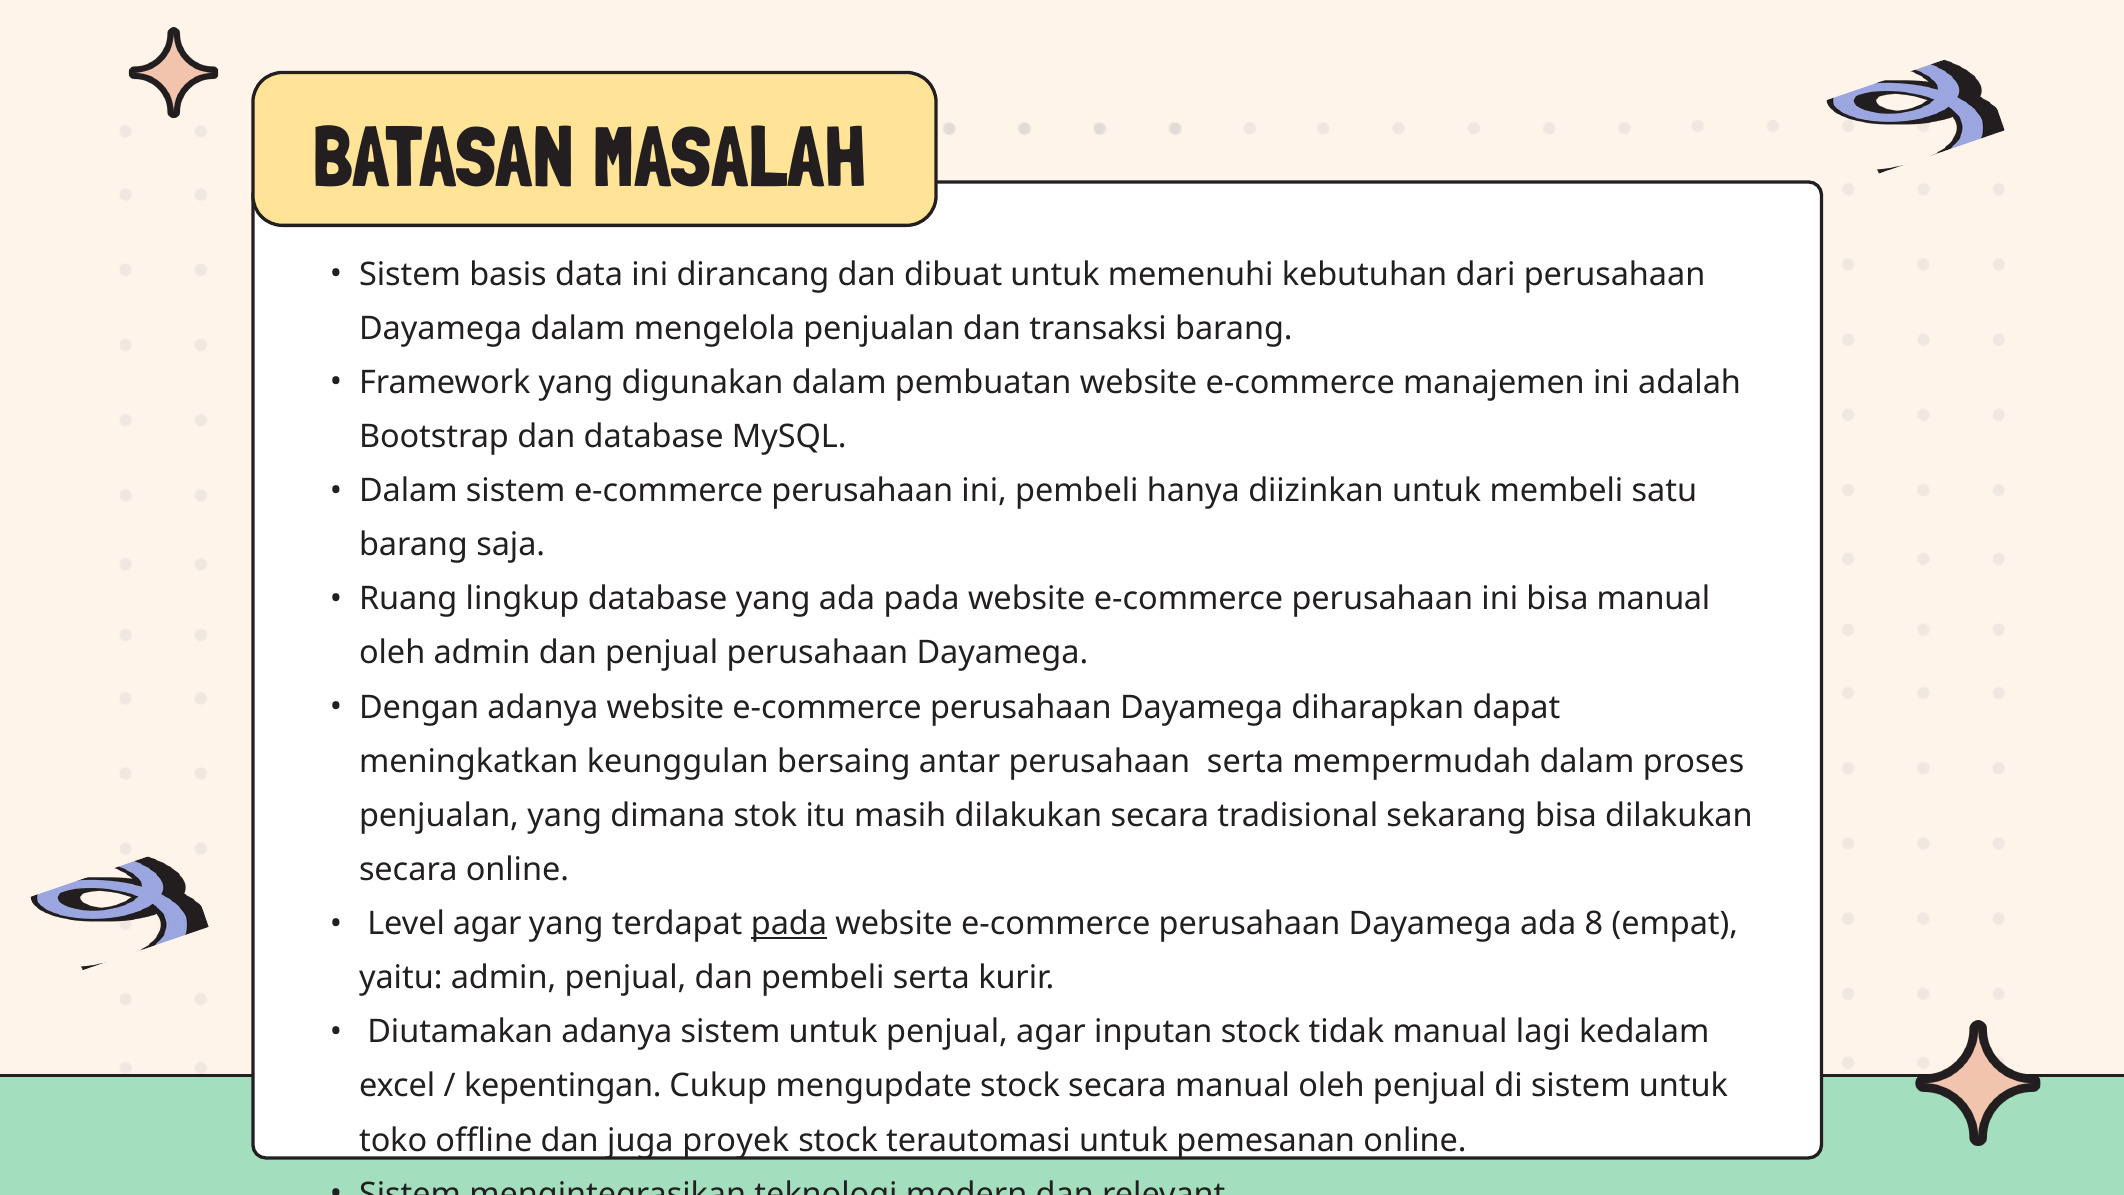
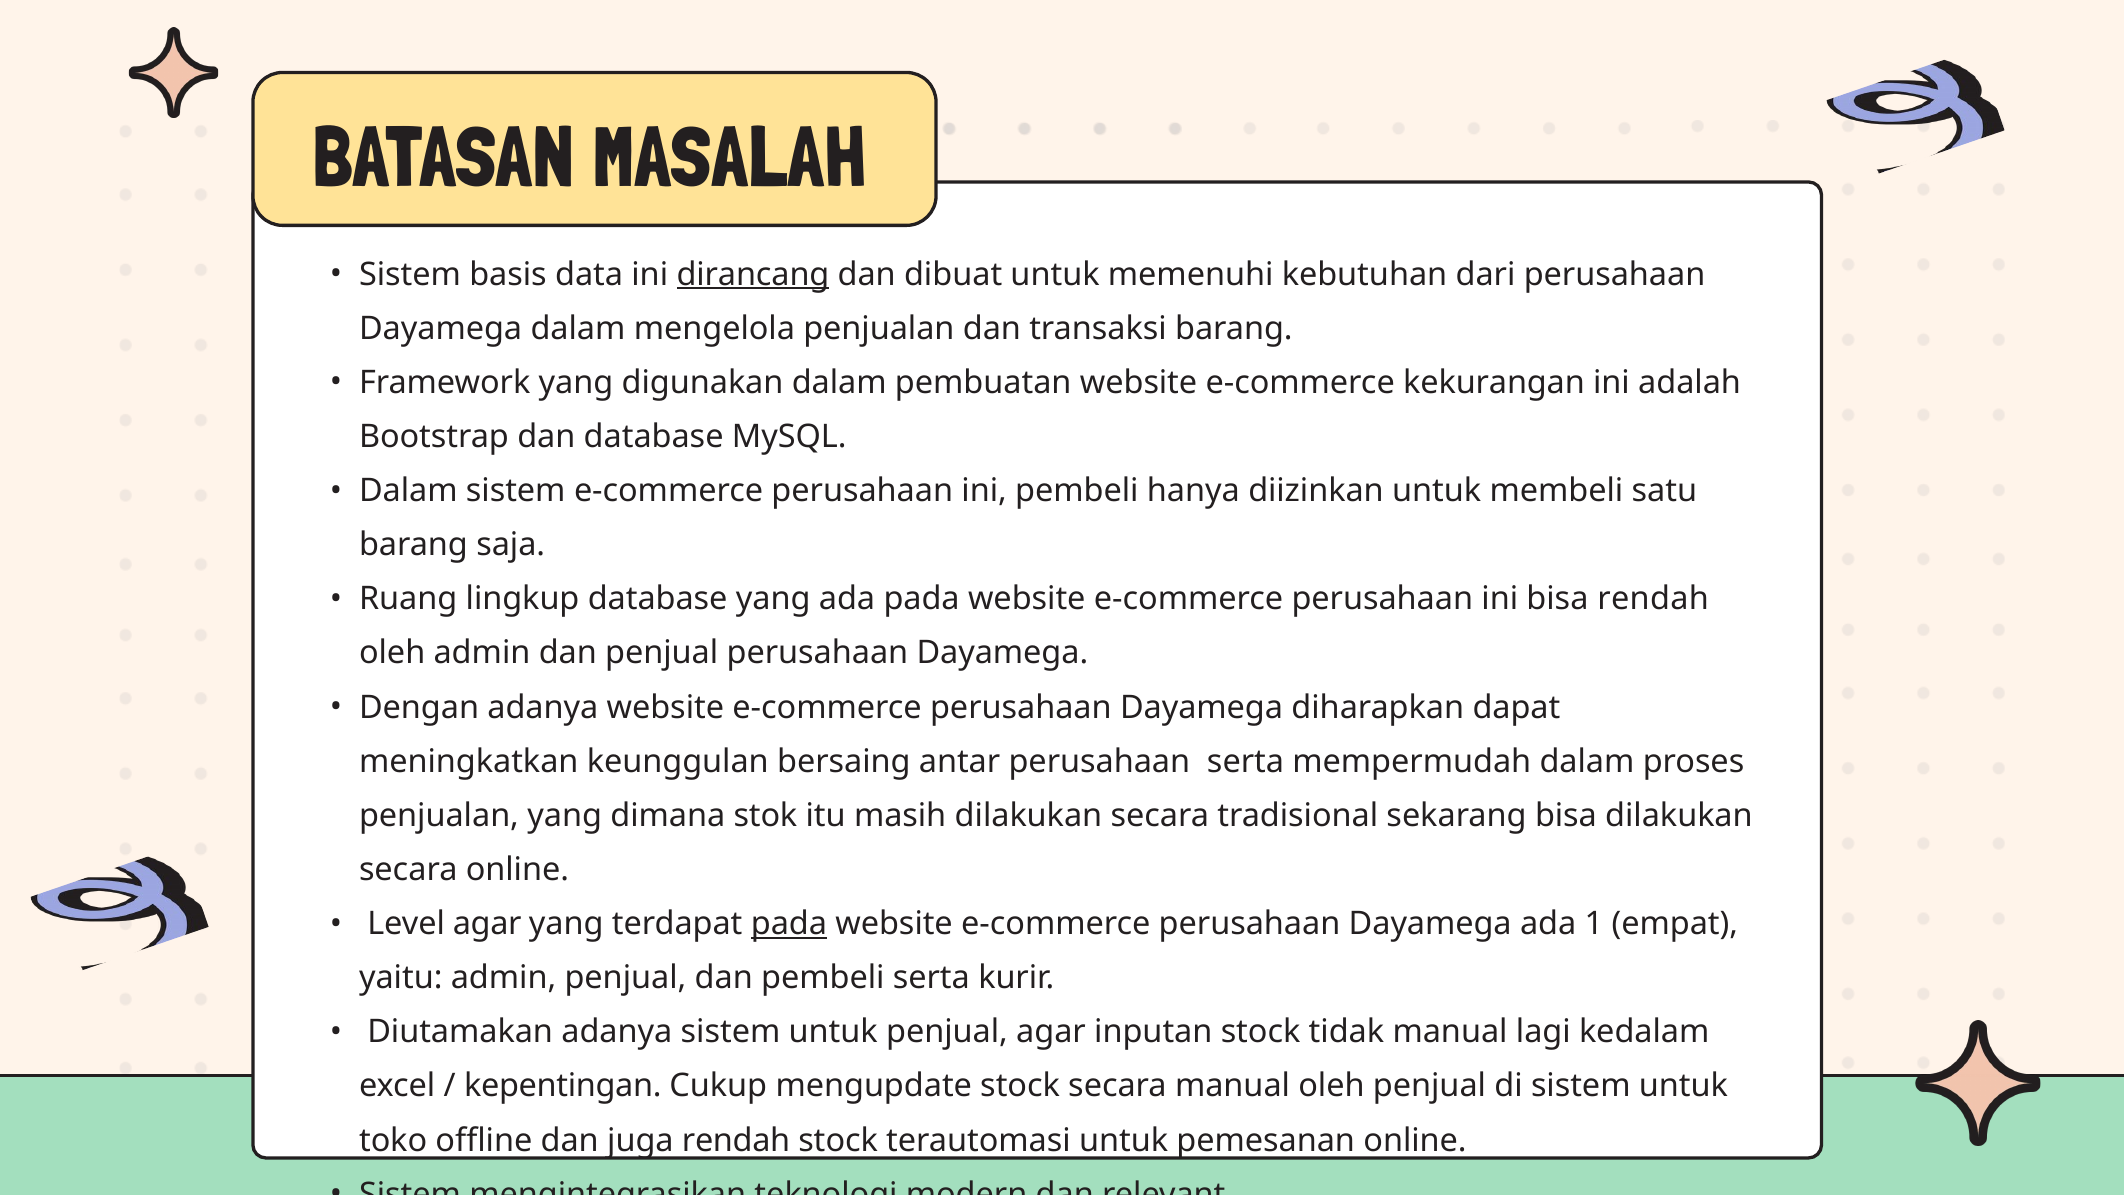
dirancang underline: none -> present
manajemen: manajemen -> kekurangan
bisa manual: manual -> rendah
8: 8 -> 1
juga proyek: proyek -> rendah
